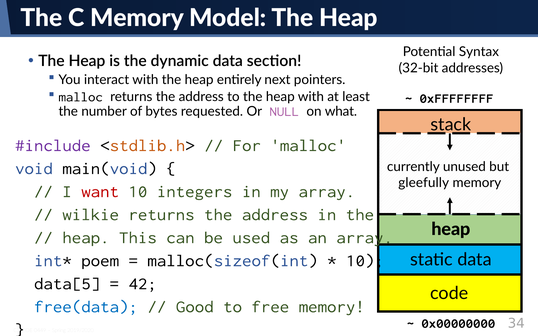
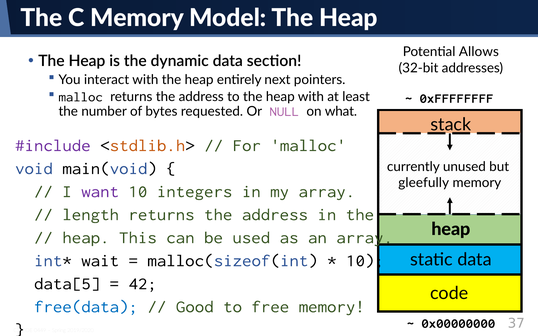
Syntax: Syntax -> Allows
want colour: red -> purple
wilkie: wilkie -> length
poem: poem -> wait
34: 34 -> 37
